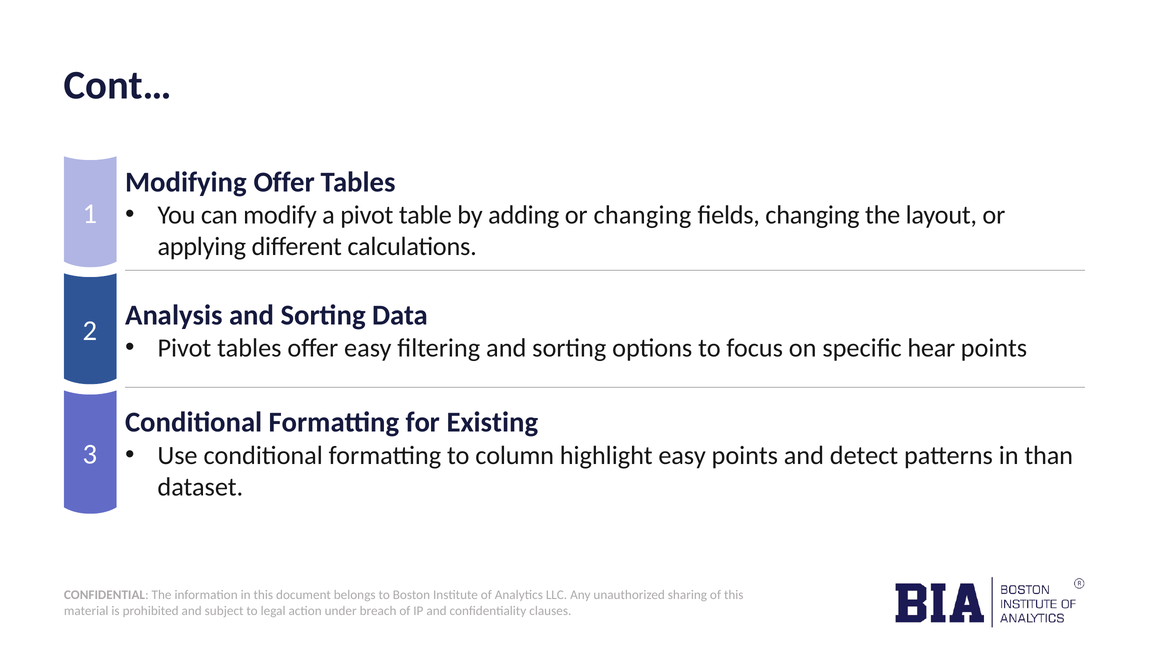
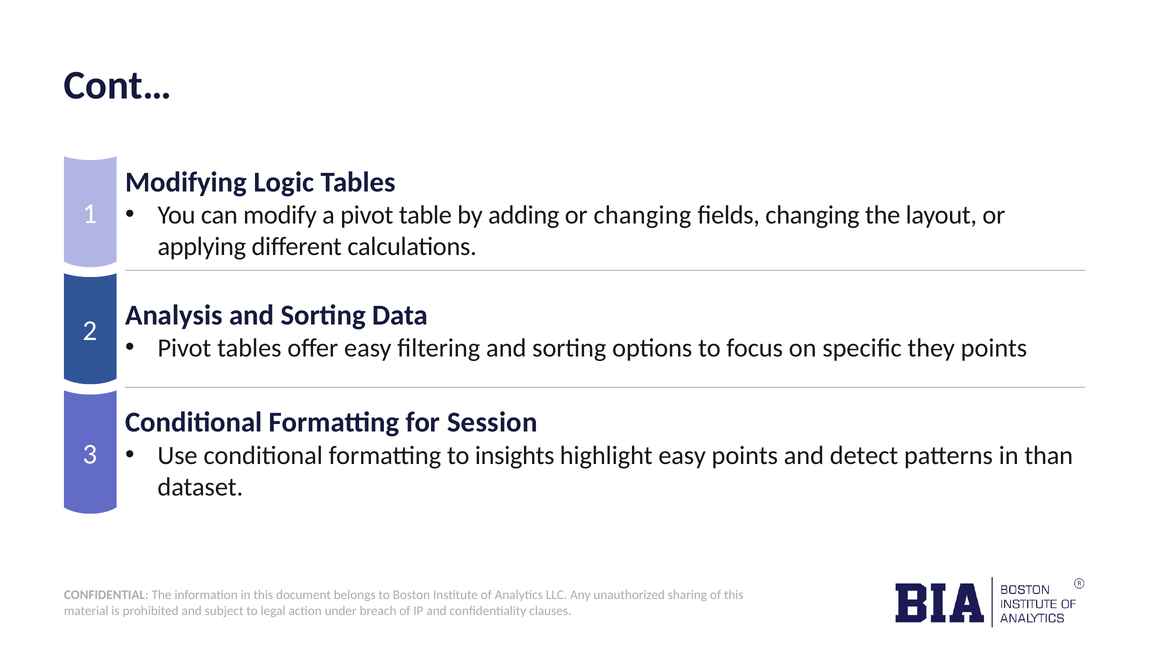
Modifying Offer: Offer -> Logic
hear: hear -> they
Existing: Existing -> Session
column: column -> insights
